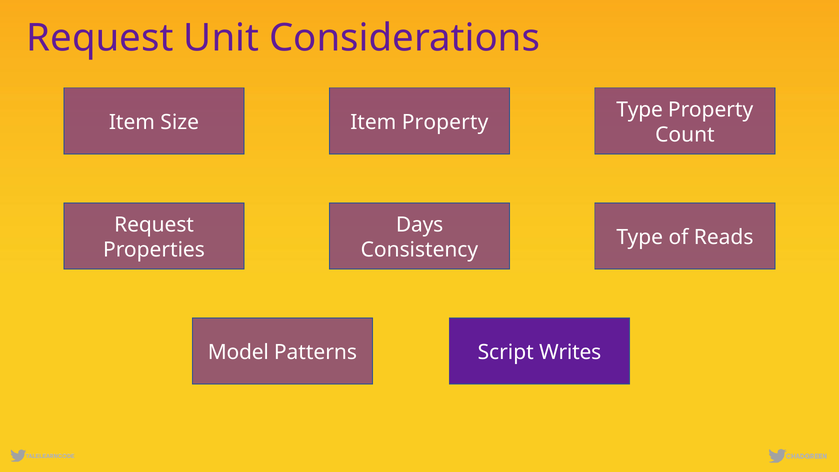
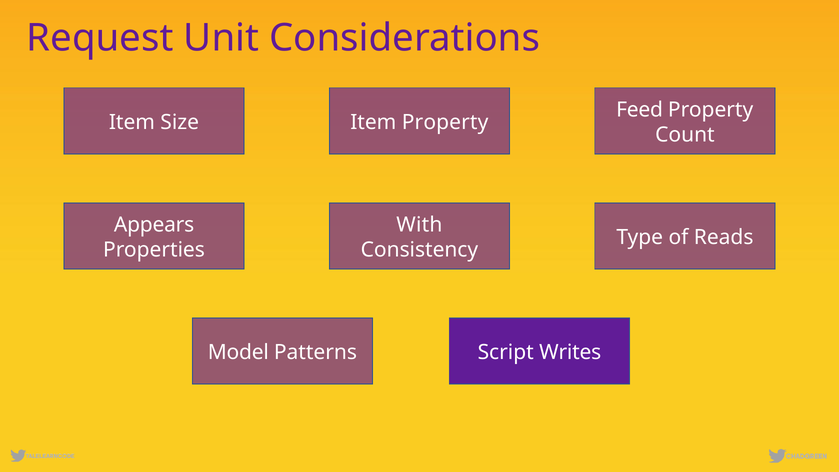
Type at (640, 110): Type -> Feed
Request at (154, 225): Request -> Appears
Days: Days -> With
